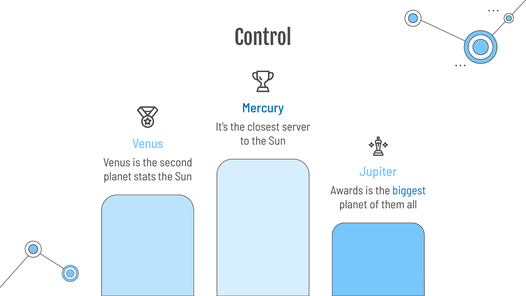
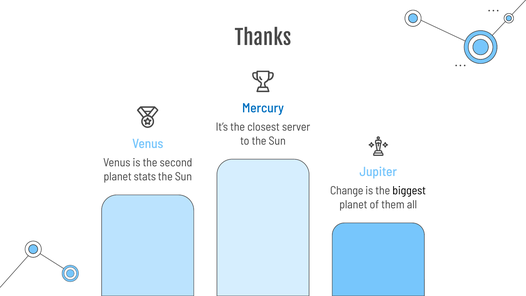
Control: Control -> Thanks
Awards: Awards -> Change
biggest colour: blue -> black
